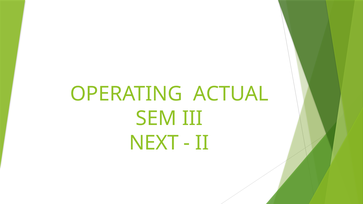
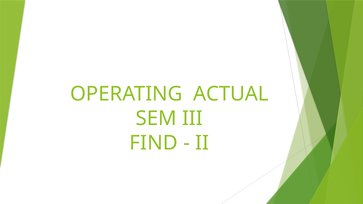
NEXT: NEXT -> FIND
